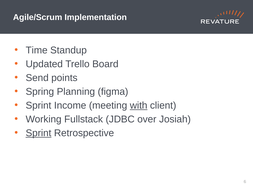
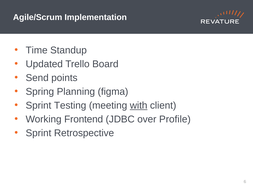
Income: Income -> Testing
Fullstack: Fullstack -> Frontend
Josiah: Josiah -> Profile
Sprint at (39, 133) underline: present -> none
